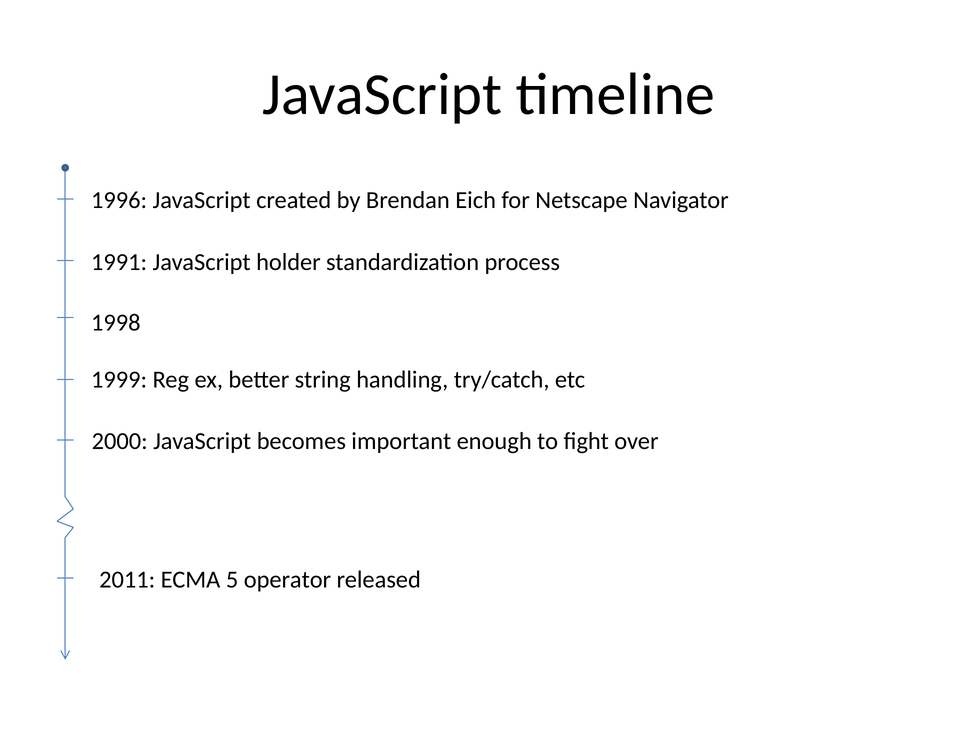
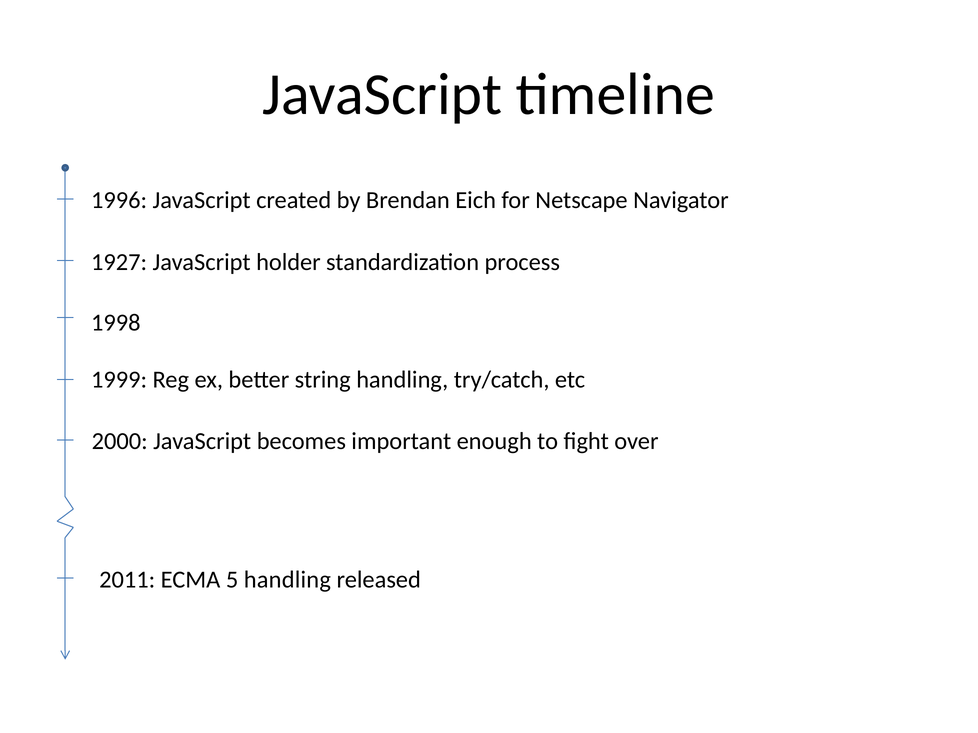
1991: 1991 -> 1927
5 operator: operator -> handling
